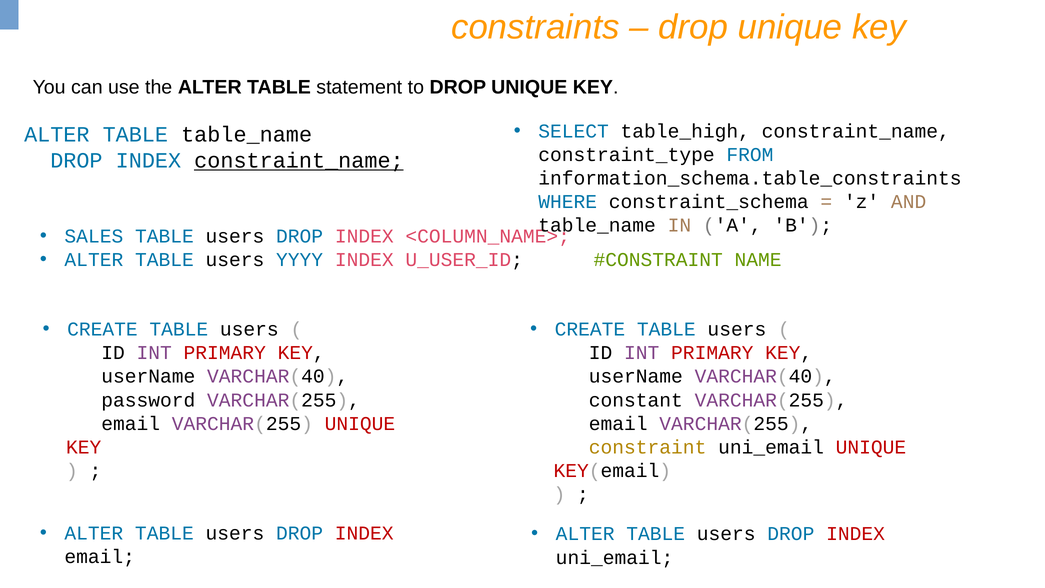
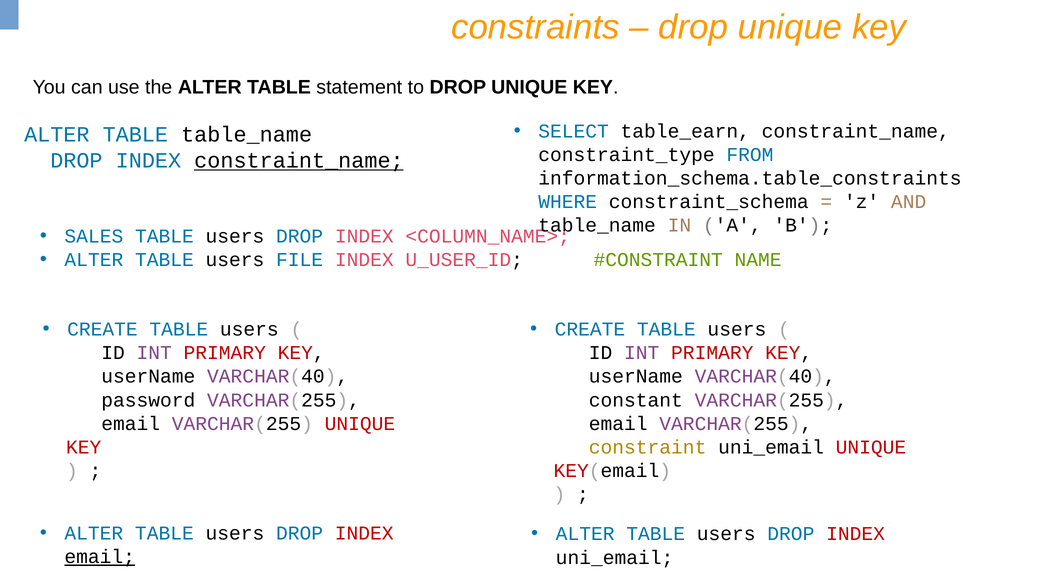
table_high: table_high -> table_earn
YYYY: YYYY -> FILE
email at (100, 557) underline: none -> present
